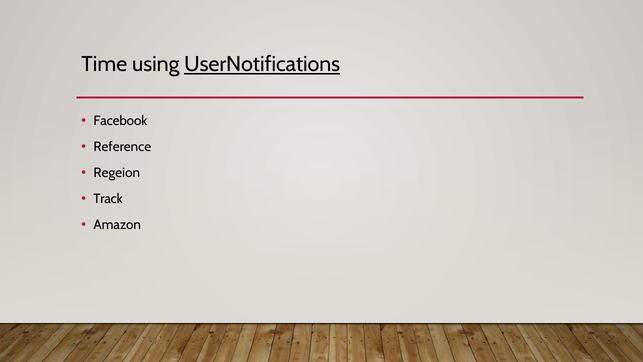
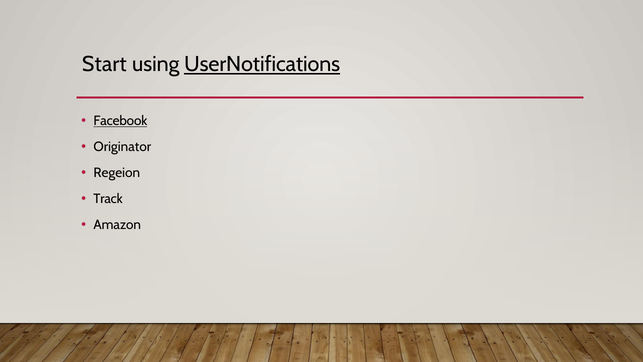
Time: Time -> Start
Facebook underline: none -> present
Reference: Reference -> Originator
